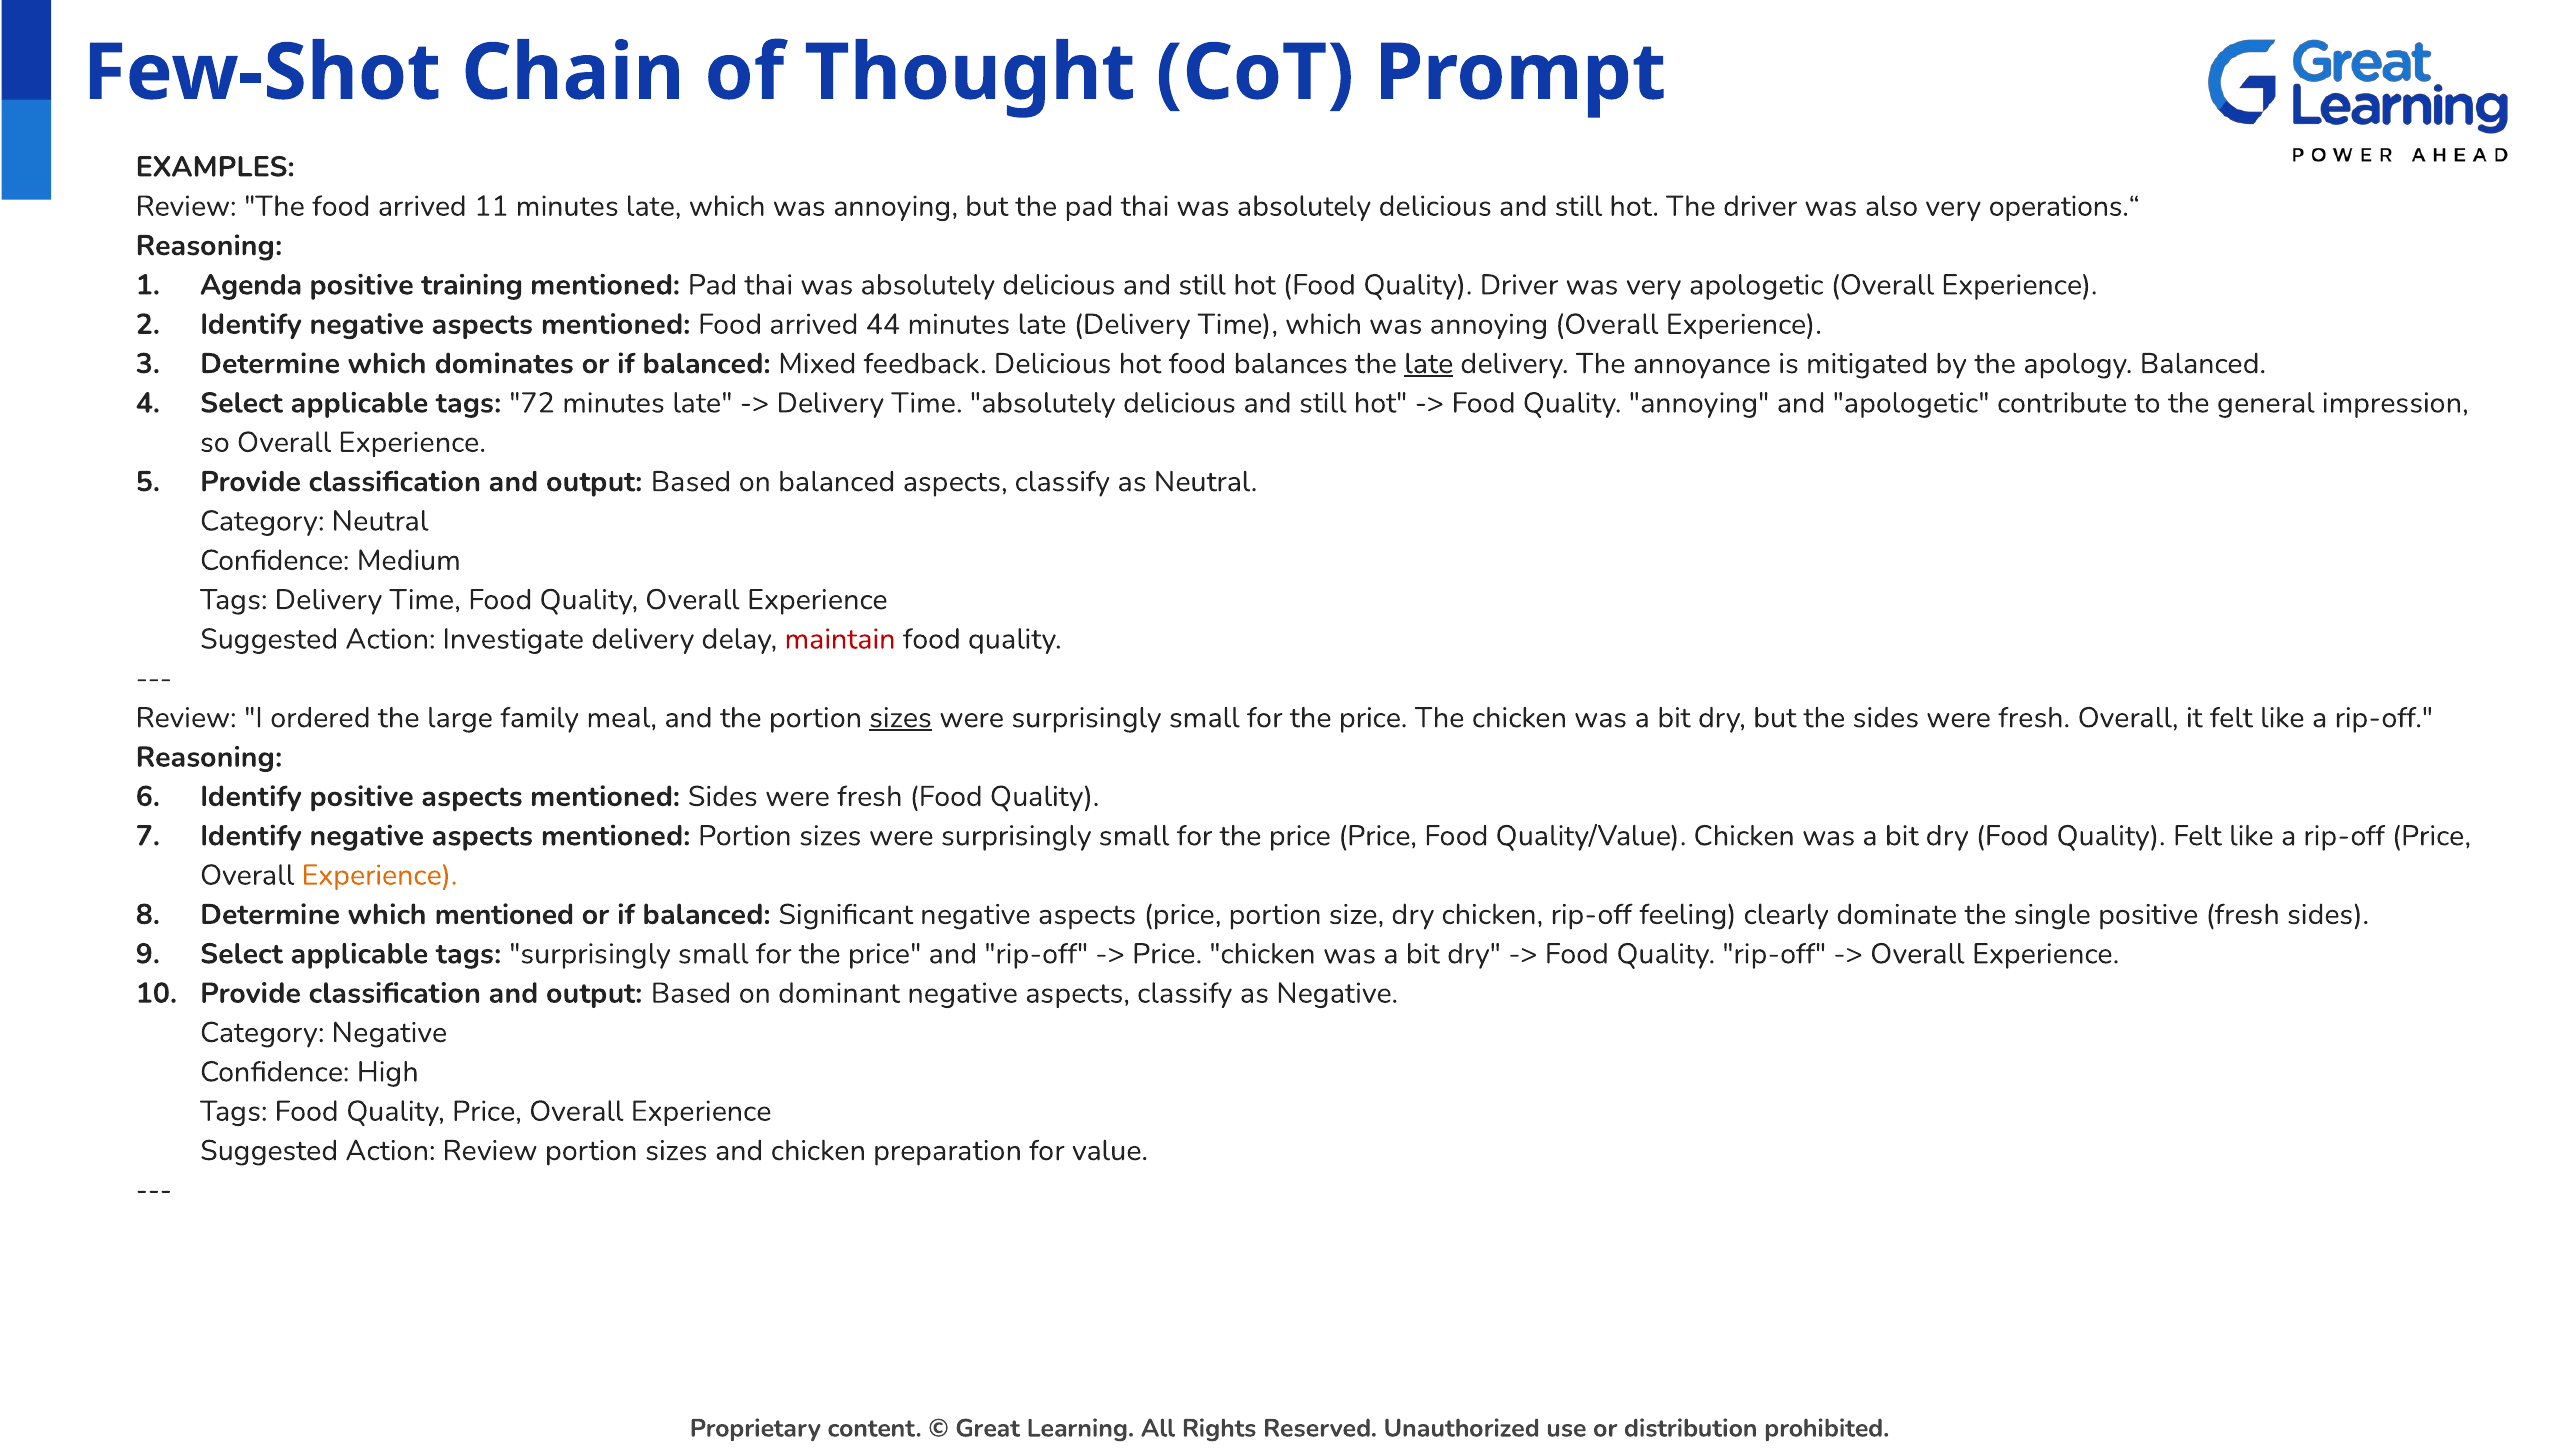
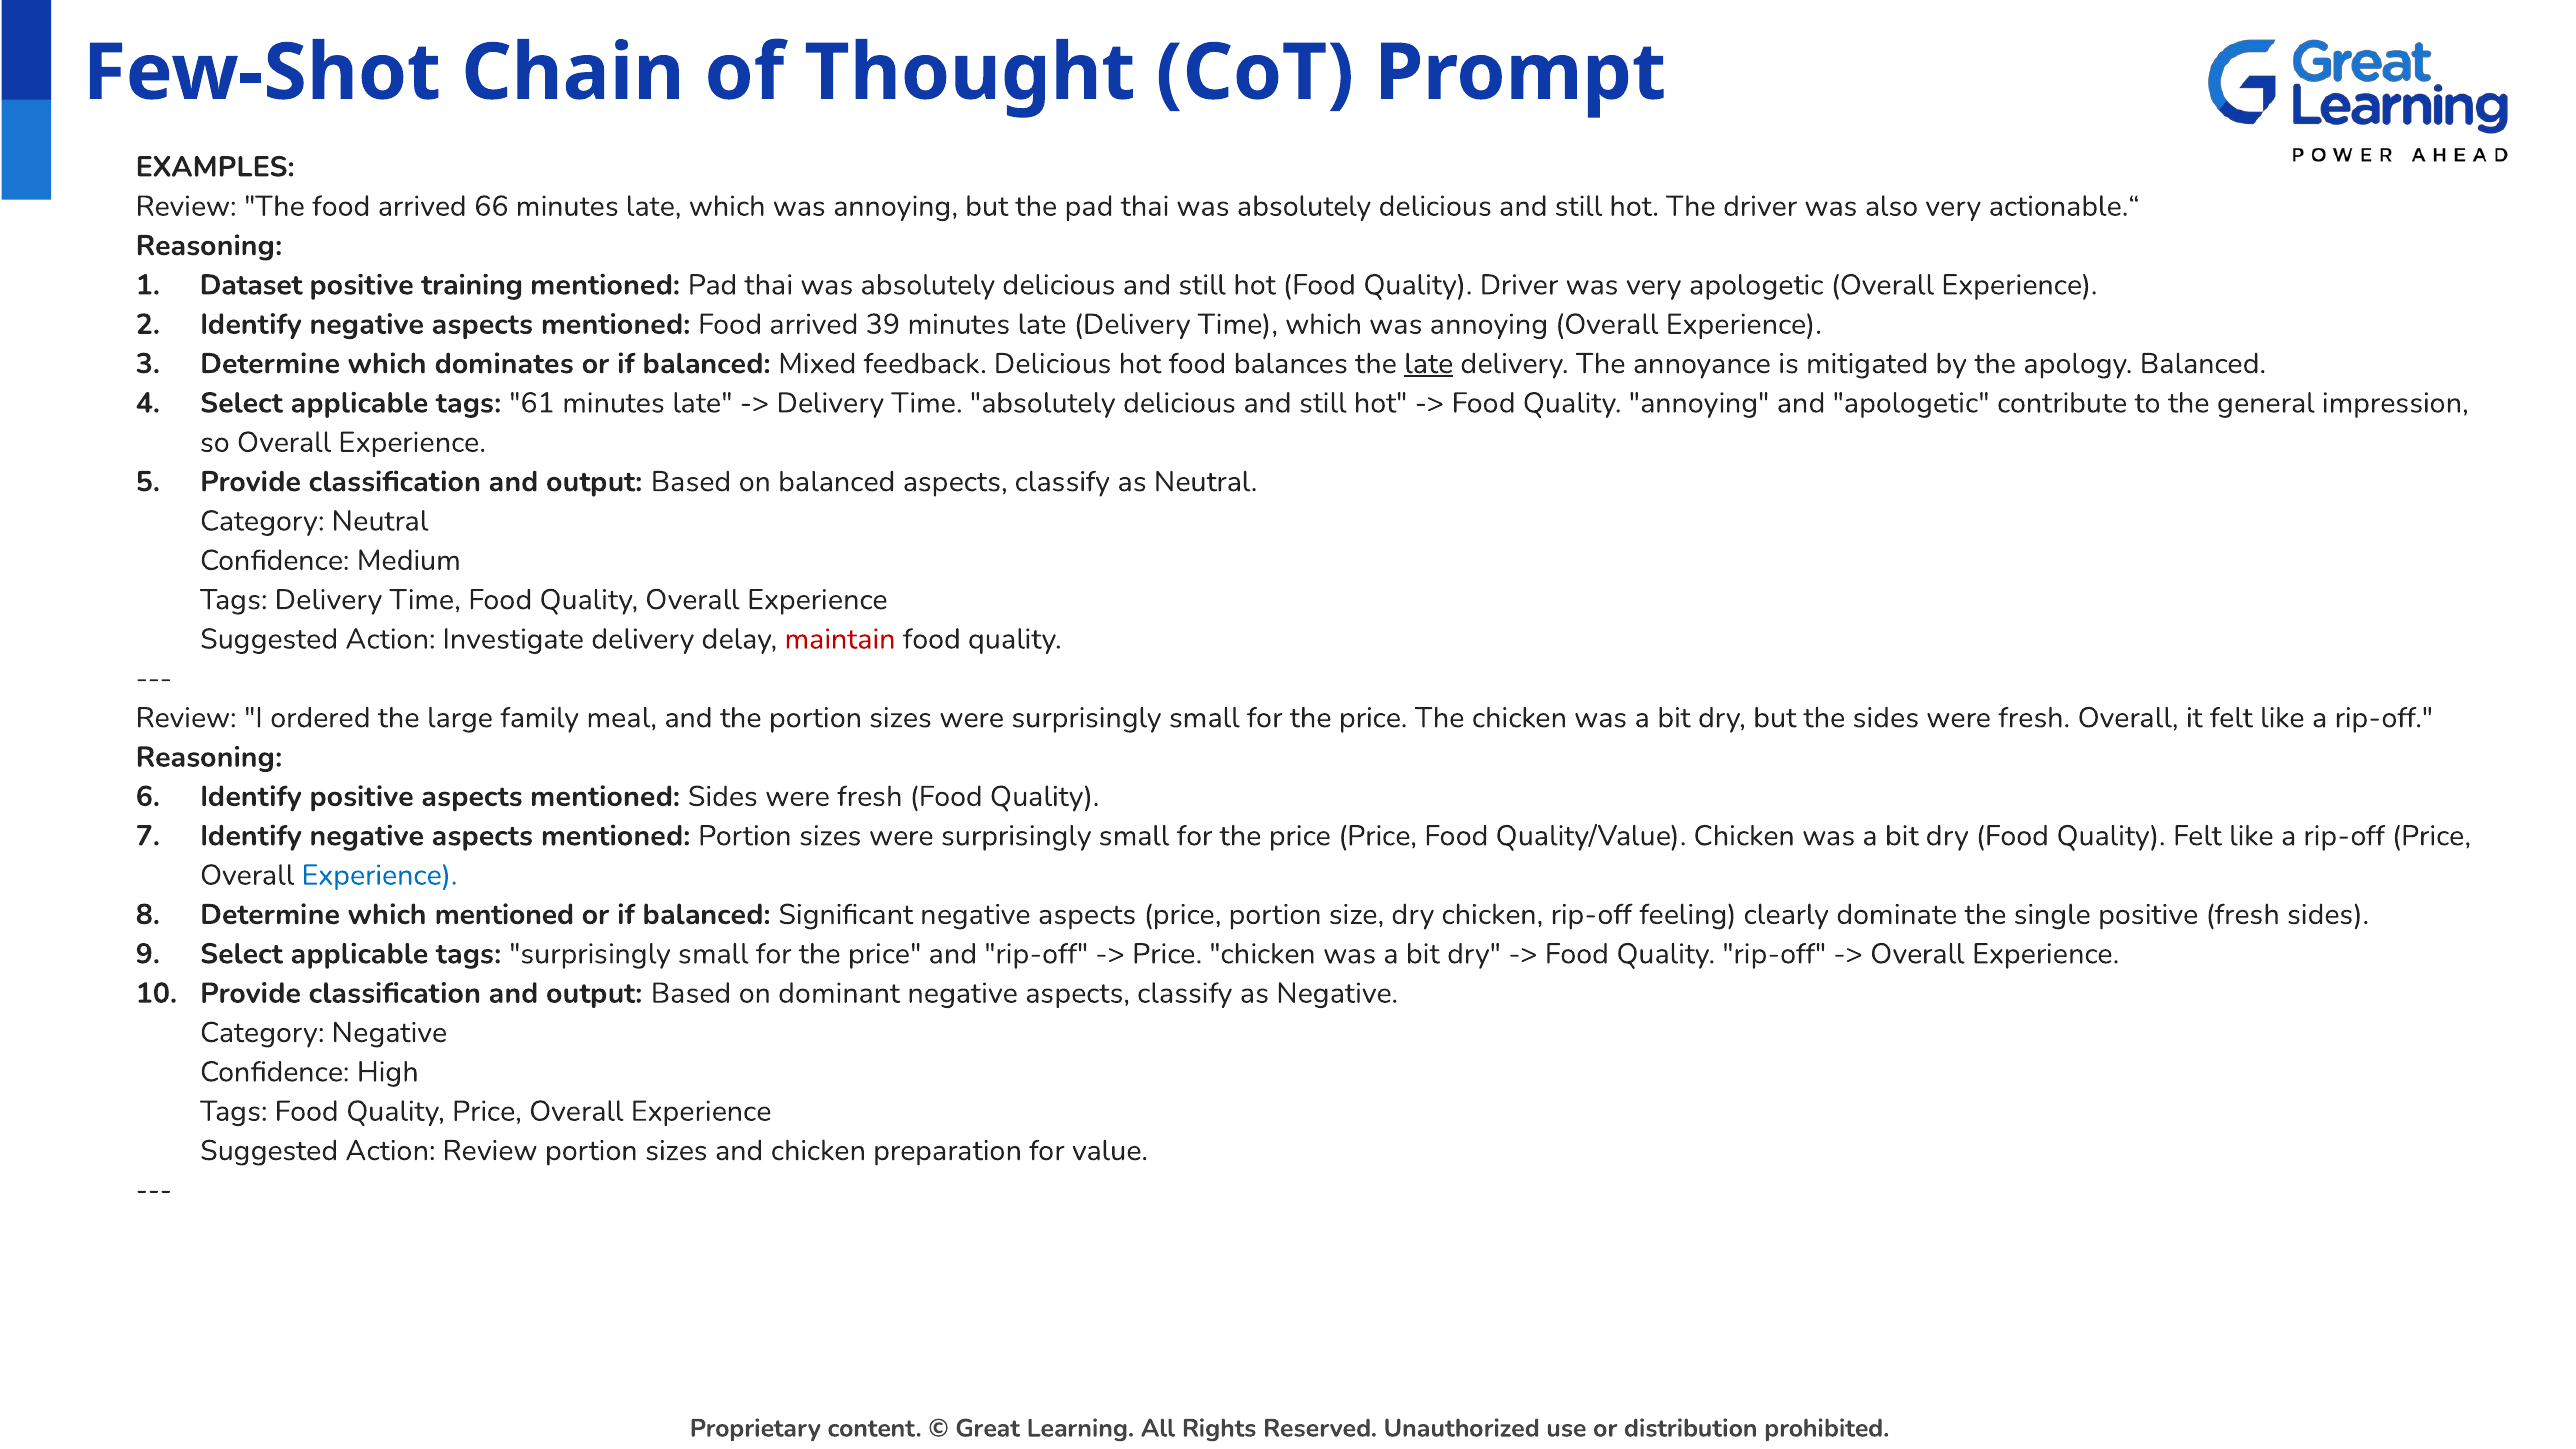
11: 11 -> 66
operations.“: operations.“ -> actionable.“
Agenda: Agenda -> Dataset
44: 44 -> 39
72: 72 -> 61
sizes at (901, 718) underline: present -> none
Experience at (379, 875) colour: orange -> blue
